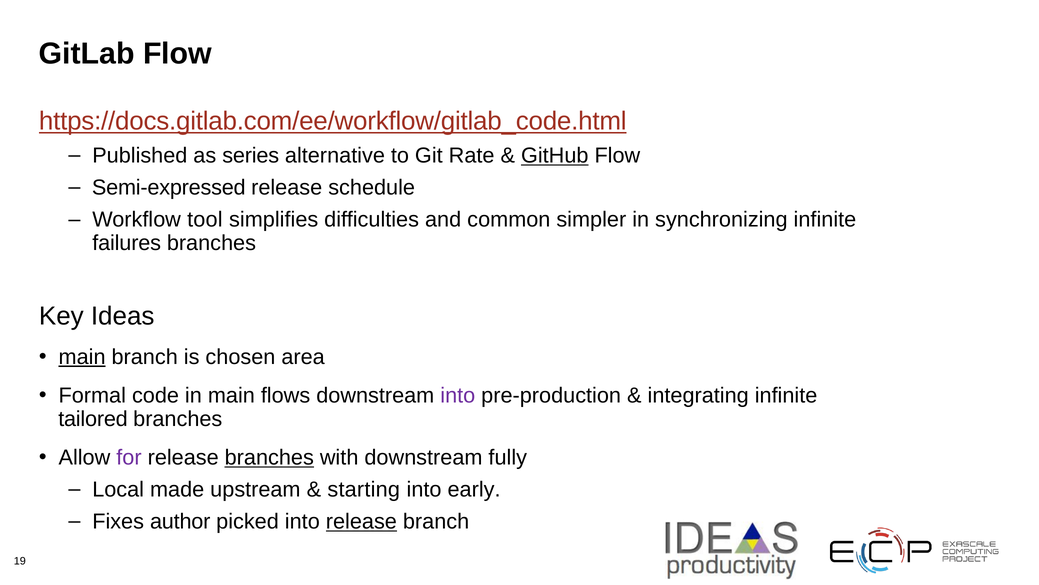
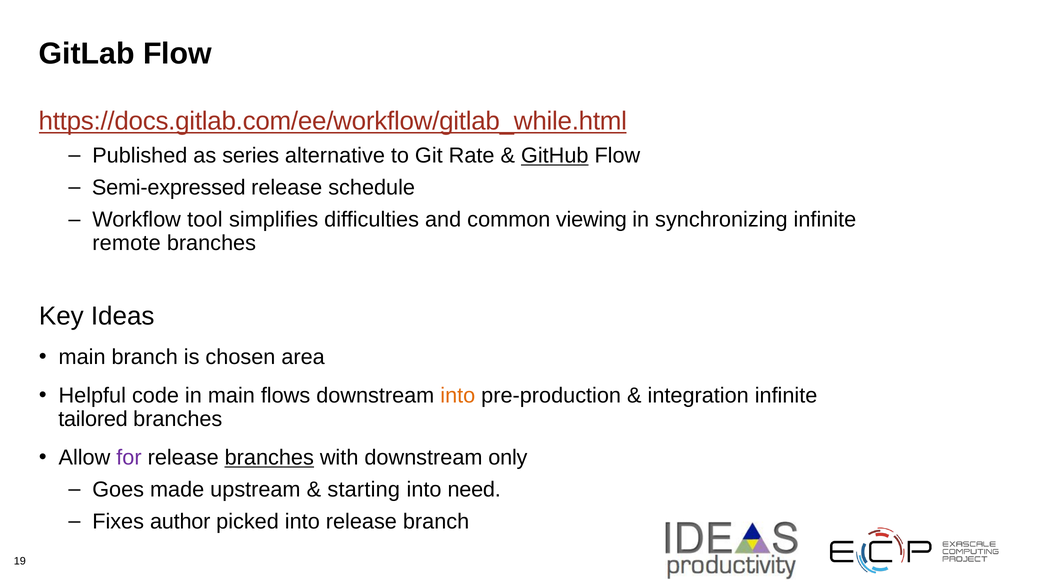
https://docs.gitlab.com/ee/workflow/gitlab_code.html: https://docs.gitlab.com/ee/workflow/gitlab_code.html -> https://docs.gitlab.com/ee/workflow/gitlab_while.html
simpler: simpler -> viewing
failures: failures -> remote
main at (82, 357) underline: present -> none
Formal: Formal -> Helpful
into at (458, 395) colour: purple -> orange
integrating: integrating -> integration
fully: fully -> only
Local: Local -> Goes
early: early -> need
release at (361, 521) underline: present -> none
